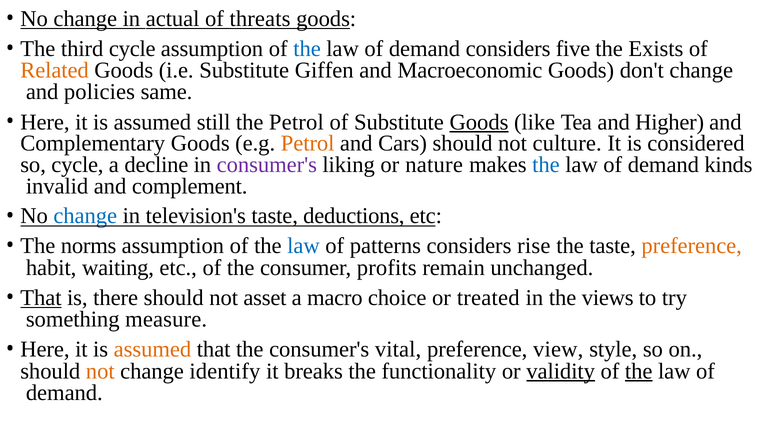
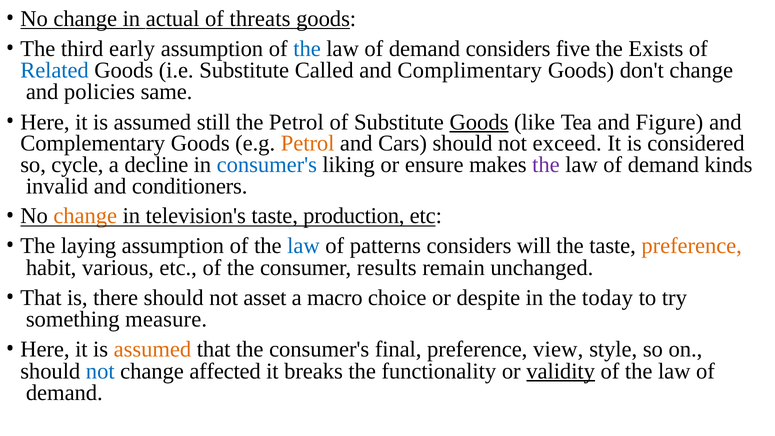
third cycle: cycle -> early
Related colour: orange -> blue
Giffen: Giffen -> Called
Macroeconomic: Macroeconomic -> Complimentary
Higher: Higher -> Figure
culture: culture -> exceed
consumer's at (267, 165) colour: purple -> blue
nature: nature -> ensure
the at (546, 165) colour: blue -> purple
complement: complement -> conditioners
change at (85, 216) colour: blue -> orange
deductions: deductions -> production
norms: norms -> laying
rise: rise -> will
waiting: waiting -> various
profits: profits -> results
That at (41, 298) underline: present -> none
treated: treated -> despite
views: views -> today
vital: vital -> final
not at (100, 371) colour: orange -> blue
identify: identify -> affected
the at (639, 371) underline: present -> none
